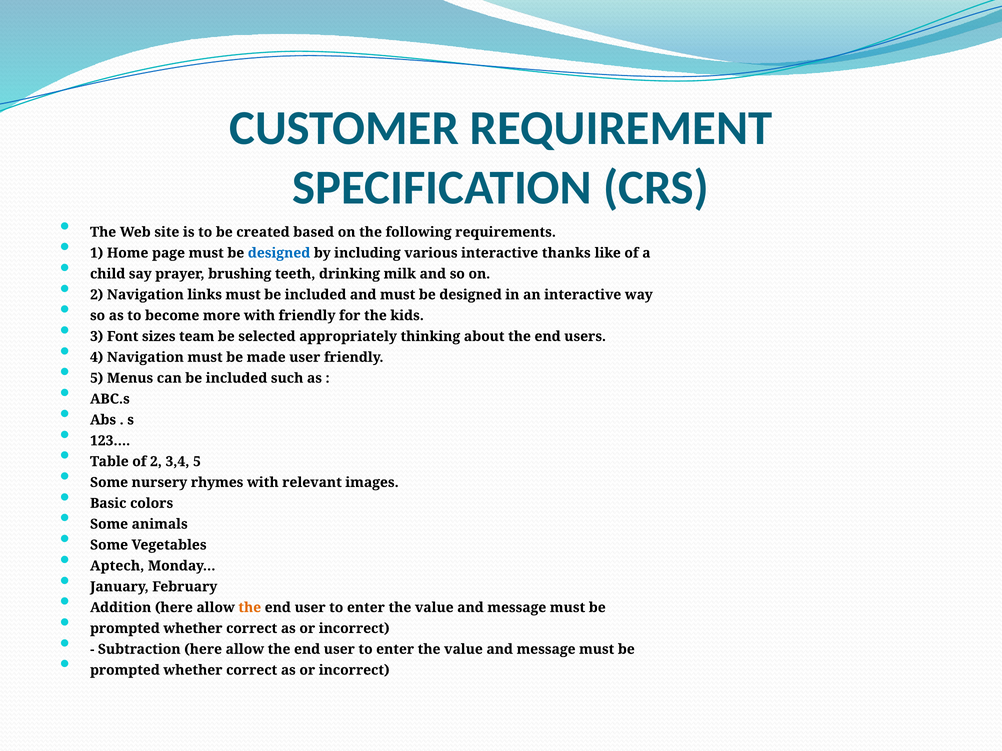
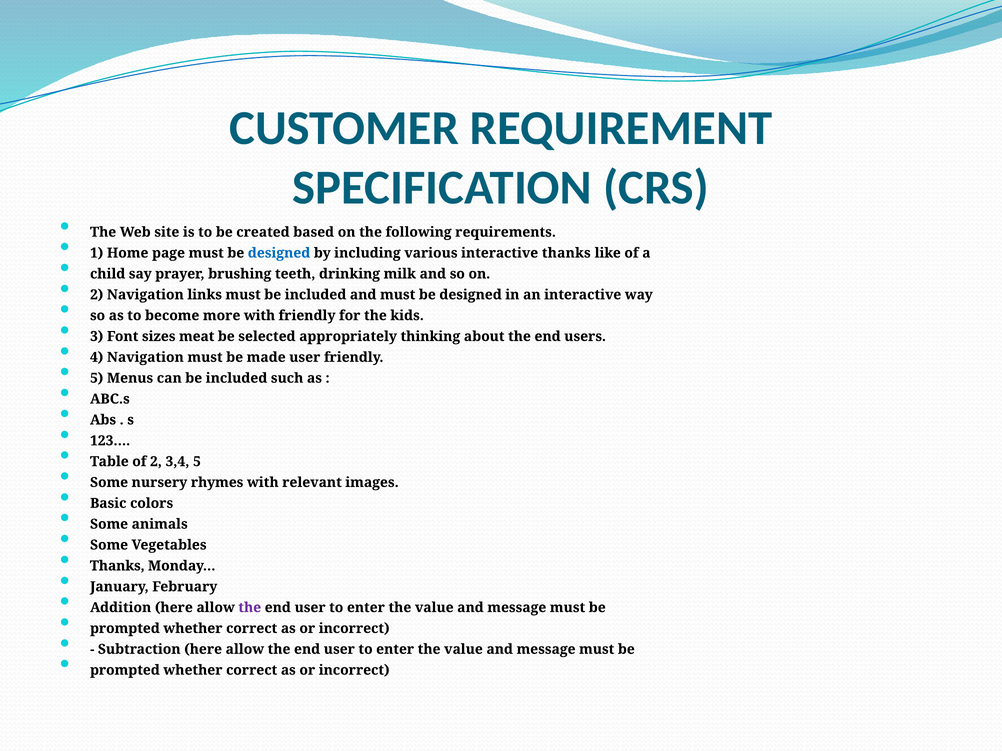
team: team -> meat
Aptech at (117, 566): Aptech -> Thanks
the at (250, 608) colour: orange -> purple
